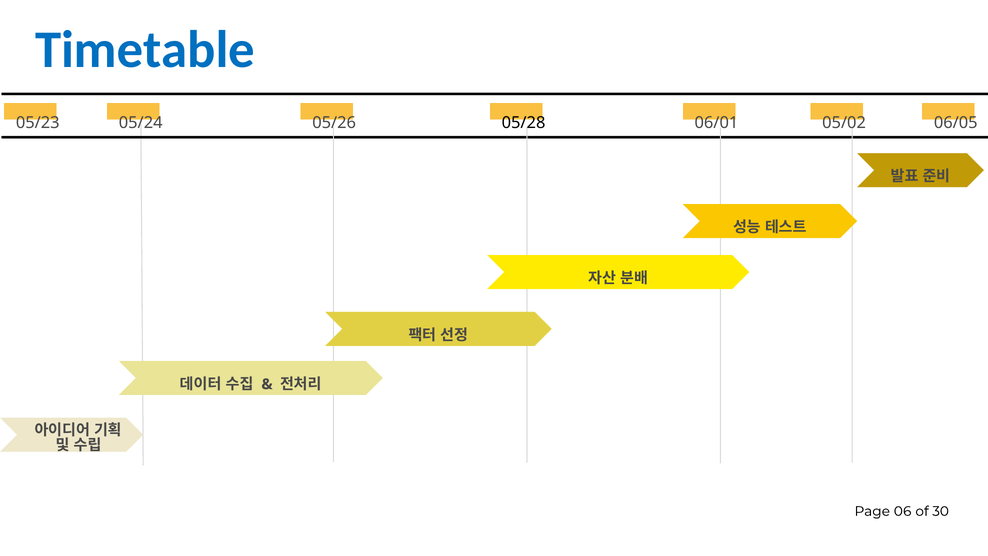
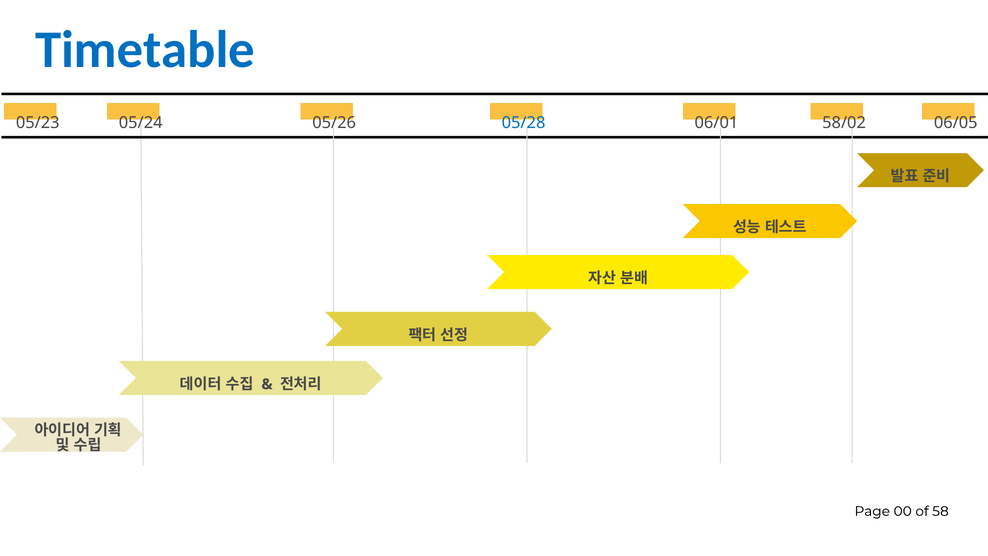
05/28 colour: black -> blue
05/02: 05/02 -> 58/02
06: 06 -> 00
30: 30 -> 58
